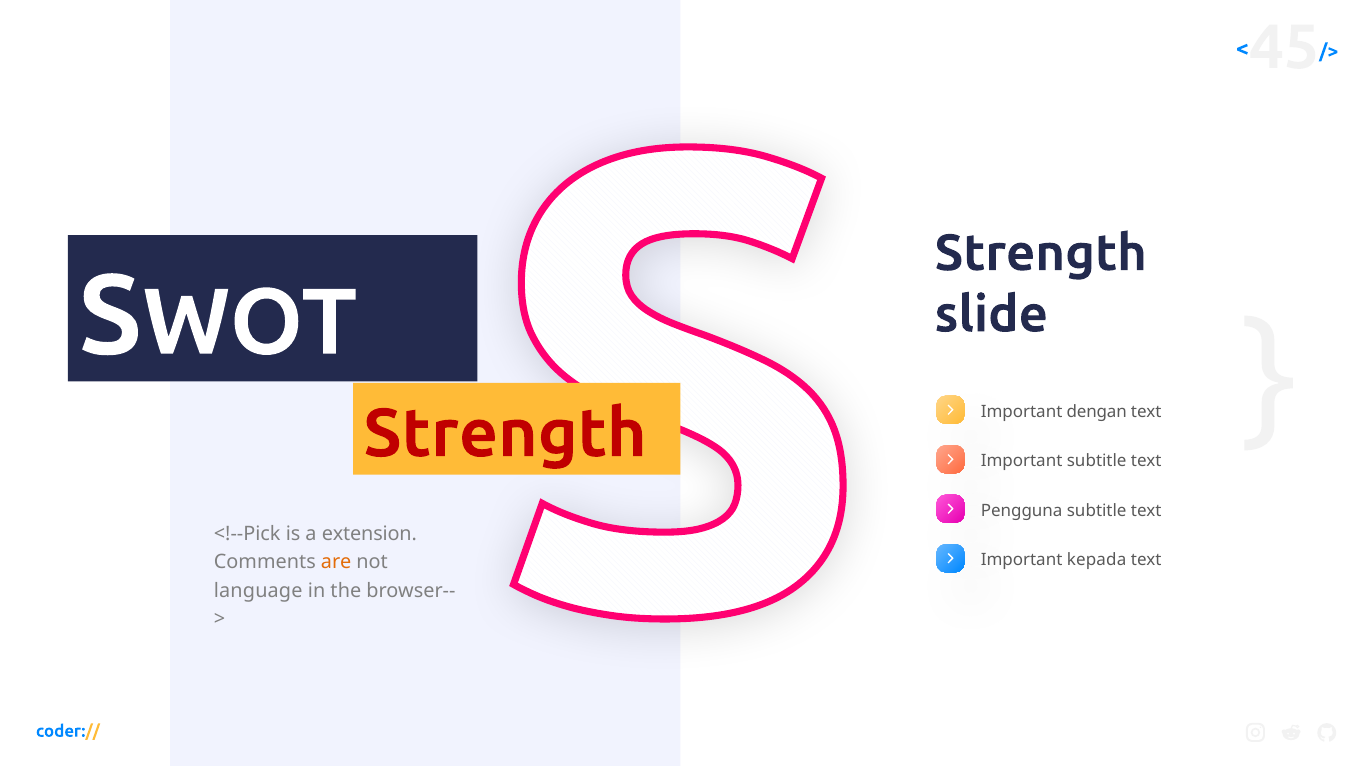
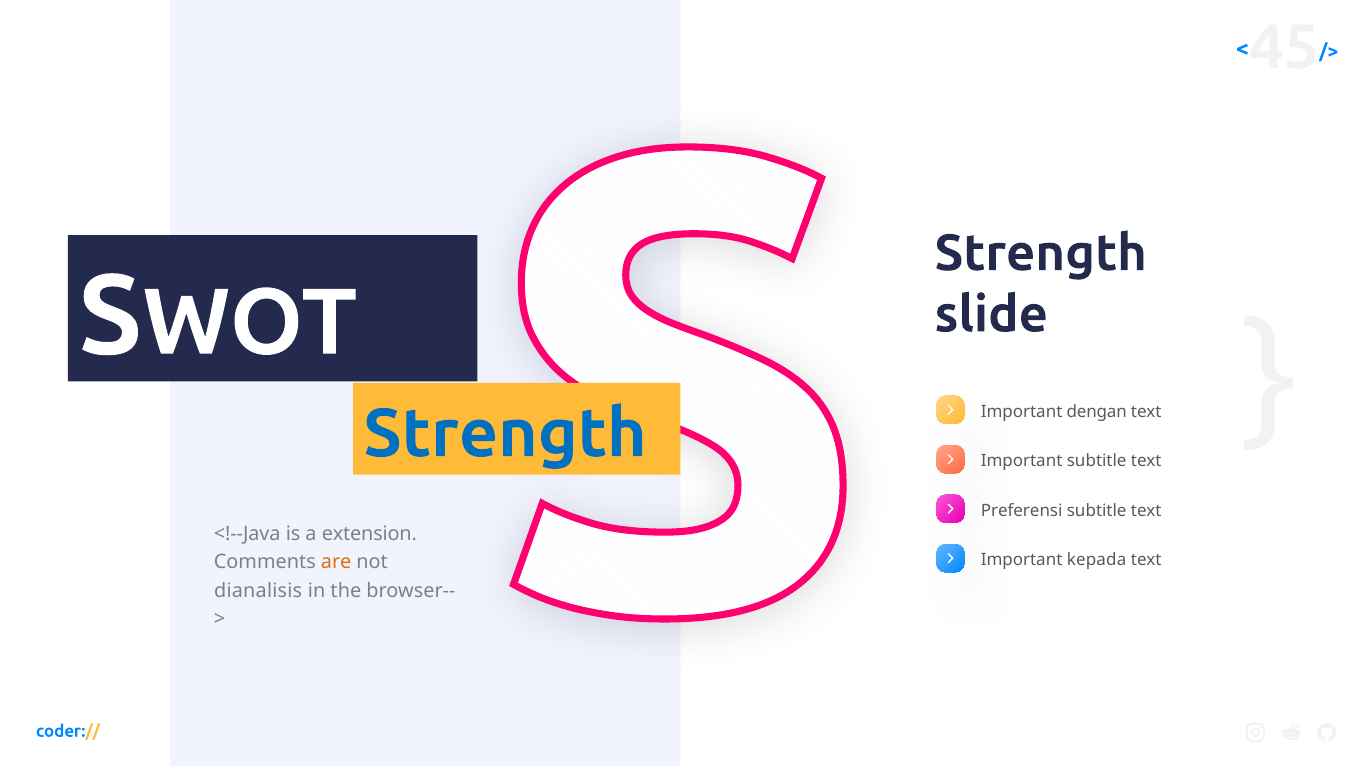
Strength at (505, 433) colour: red -> blue
Pengguna: Pengguna -> Preferensi
<!--Pick: <!--Pick -> <!--Java
language: language -> dianalisis
